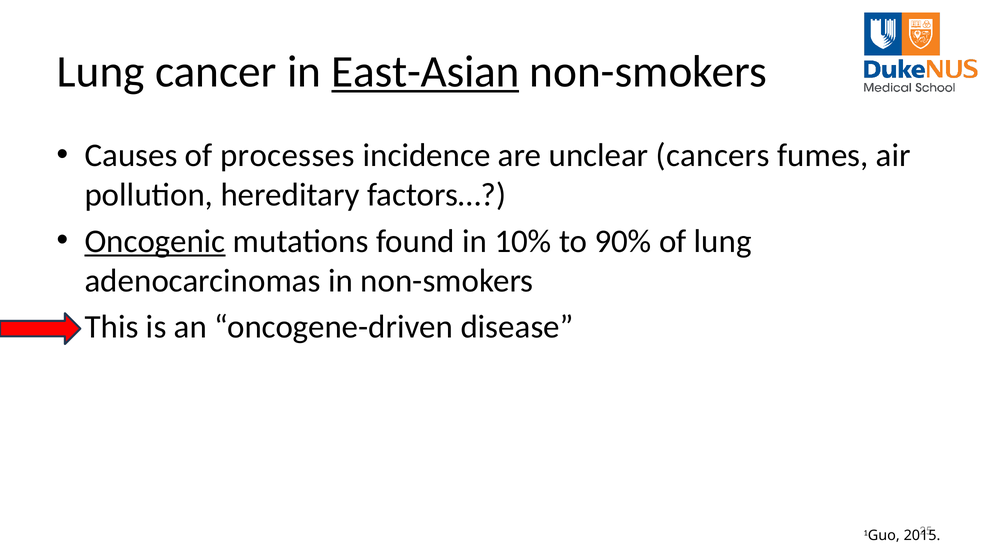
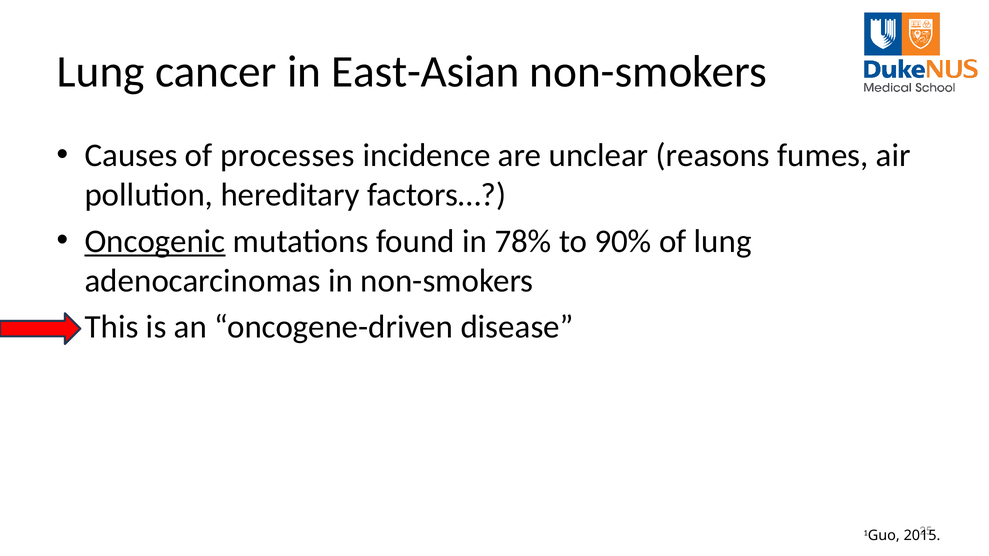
East-Asian underline: present -> none
cancers: cancers -> reasons
10%: 10% -> 78%
